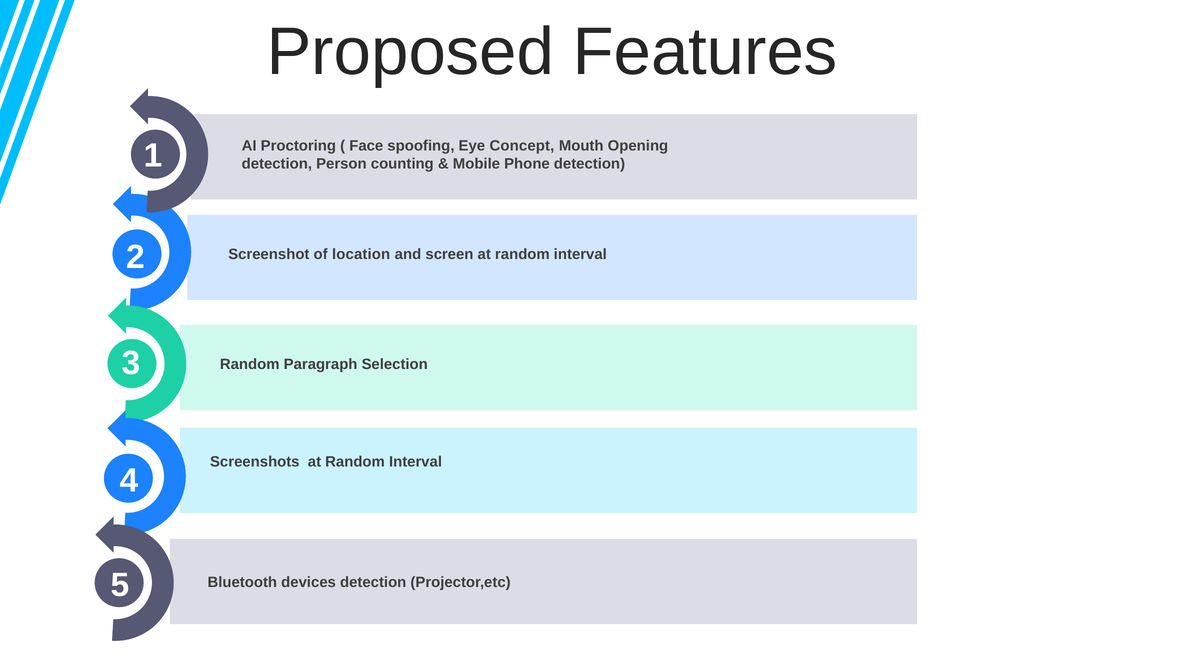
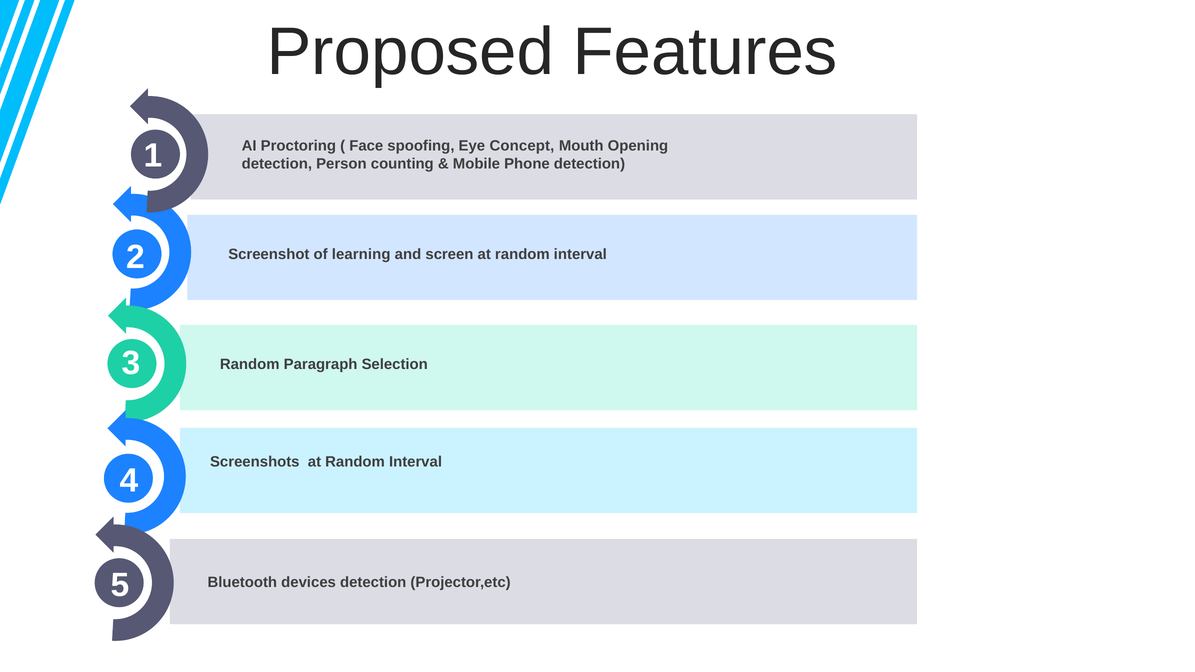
location: location -> learning
